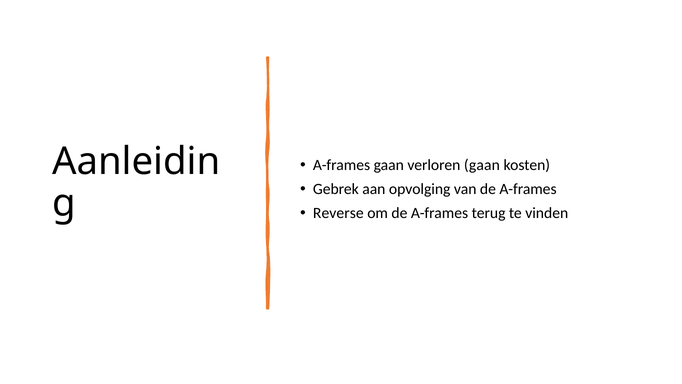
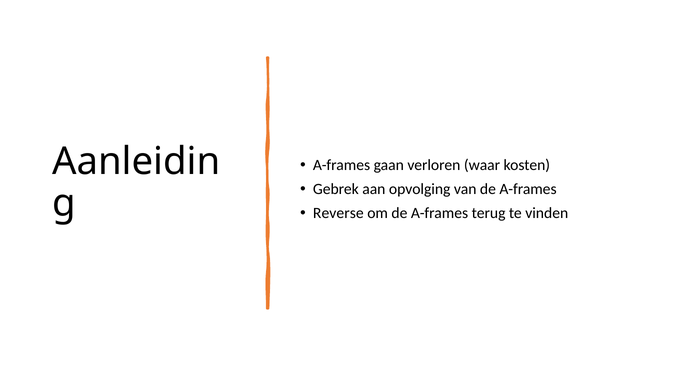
verloren gaan: gaan -> waar
